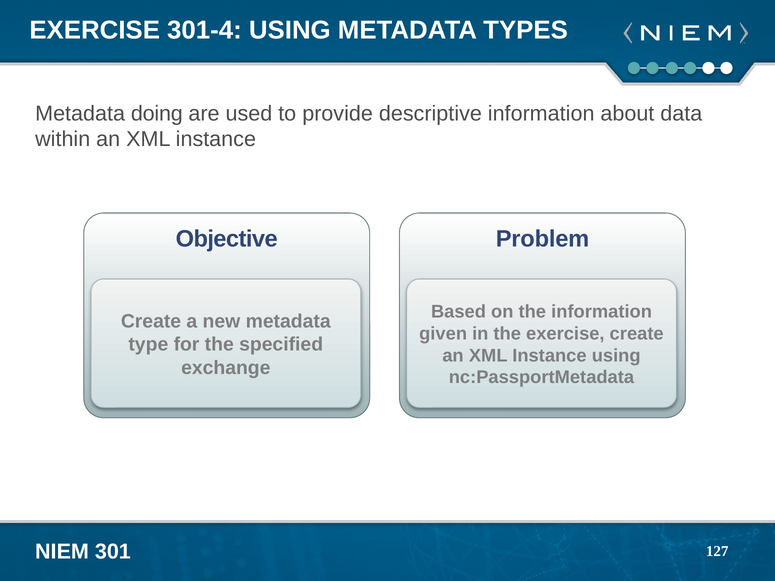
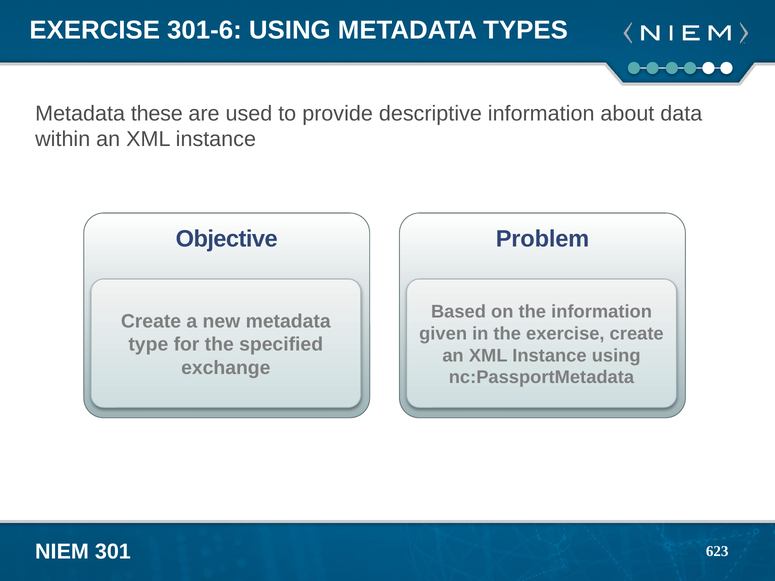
301-4: 301-4 -> 301-6
doing: doing -> these
127: 127 -> 623
